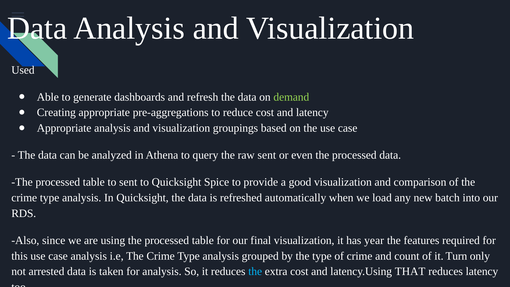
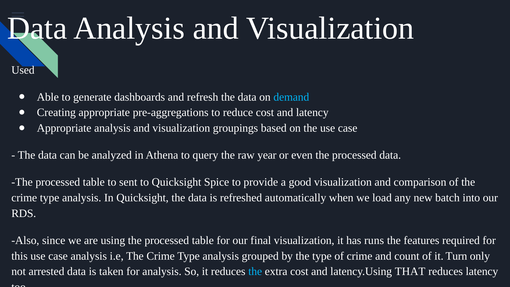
demand colour: light green -> light blue
raw sent: sent -> year
year: year -> runs
